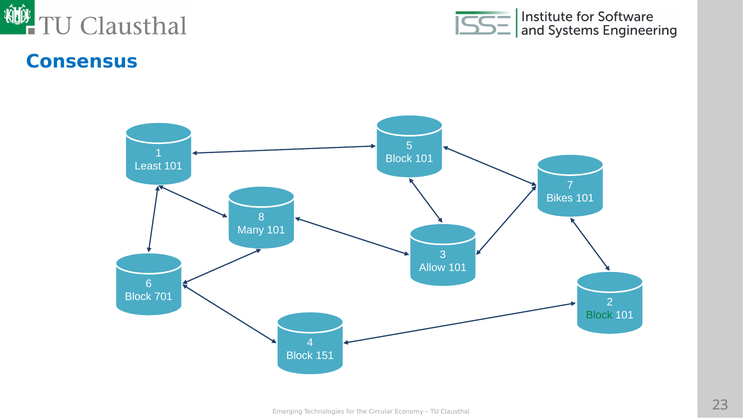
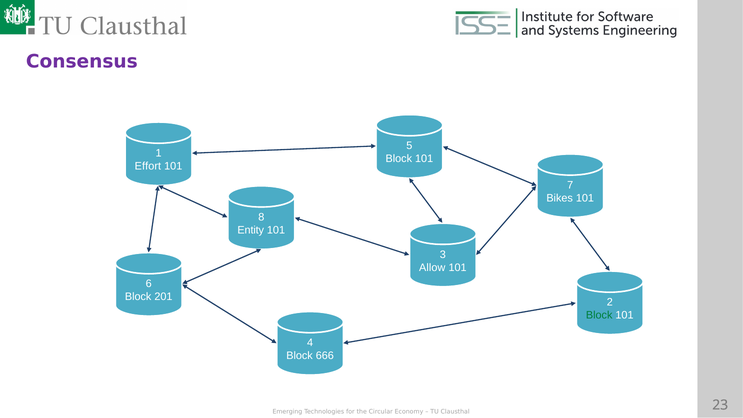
Consensus colour: blue -> purple
Least: Least -> Effort
Many: Many -> Entity
701: 701 -> 201
151: 151 -> 666
